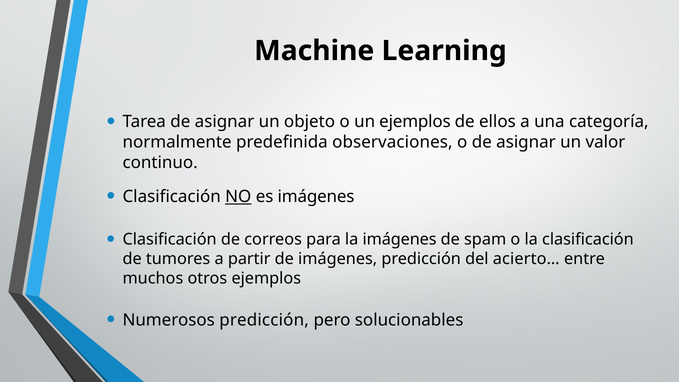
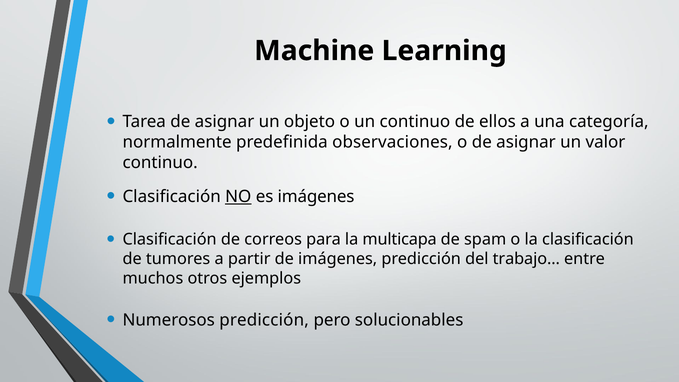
un ejemplos: ejemplos -> continuo
la imágenes: imágenes -> multicapa
acierto…: acierto… -> trabajo…
